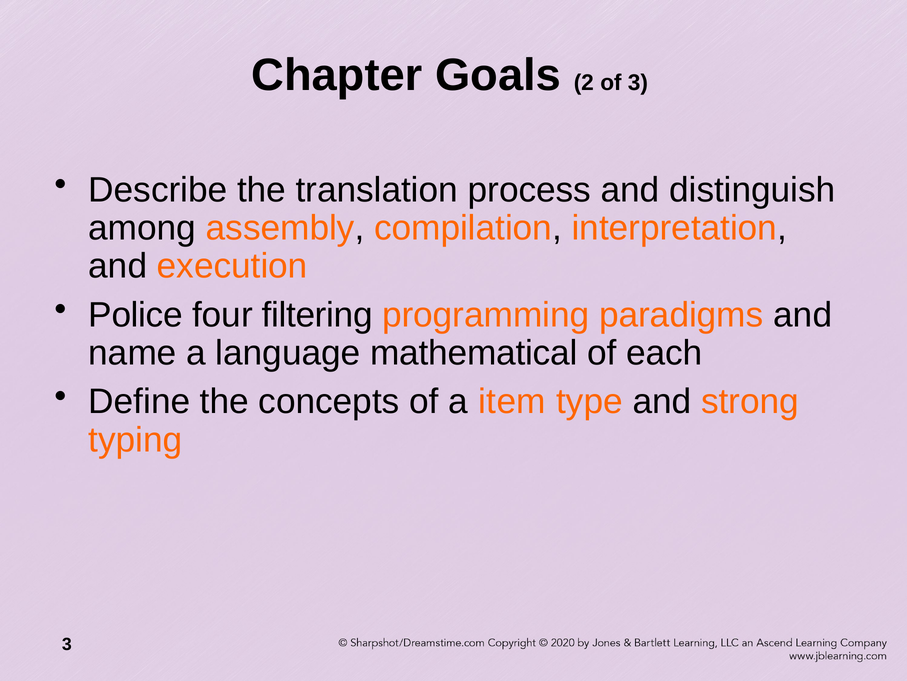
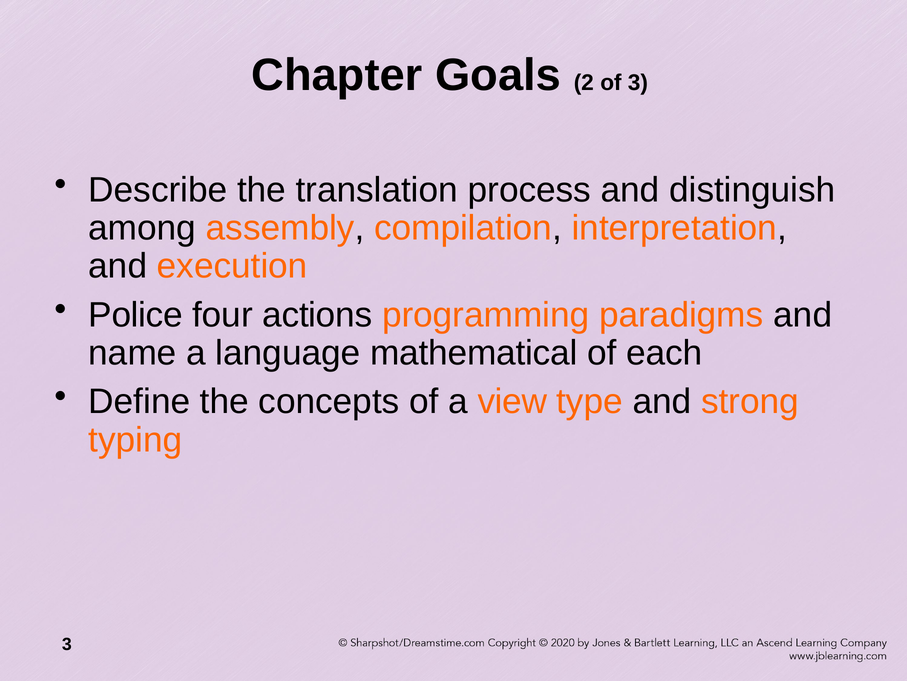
filtering: filtering -> actions
item: item -> view
